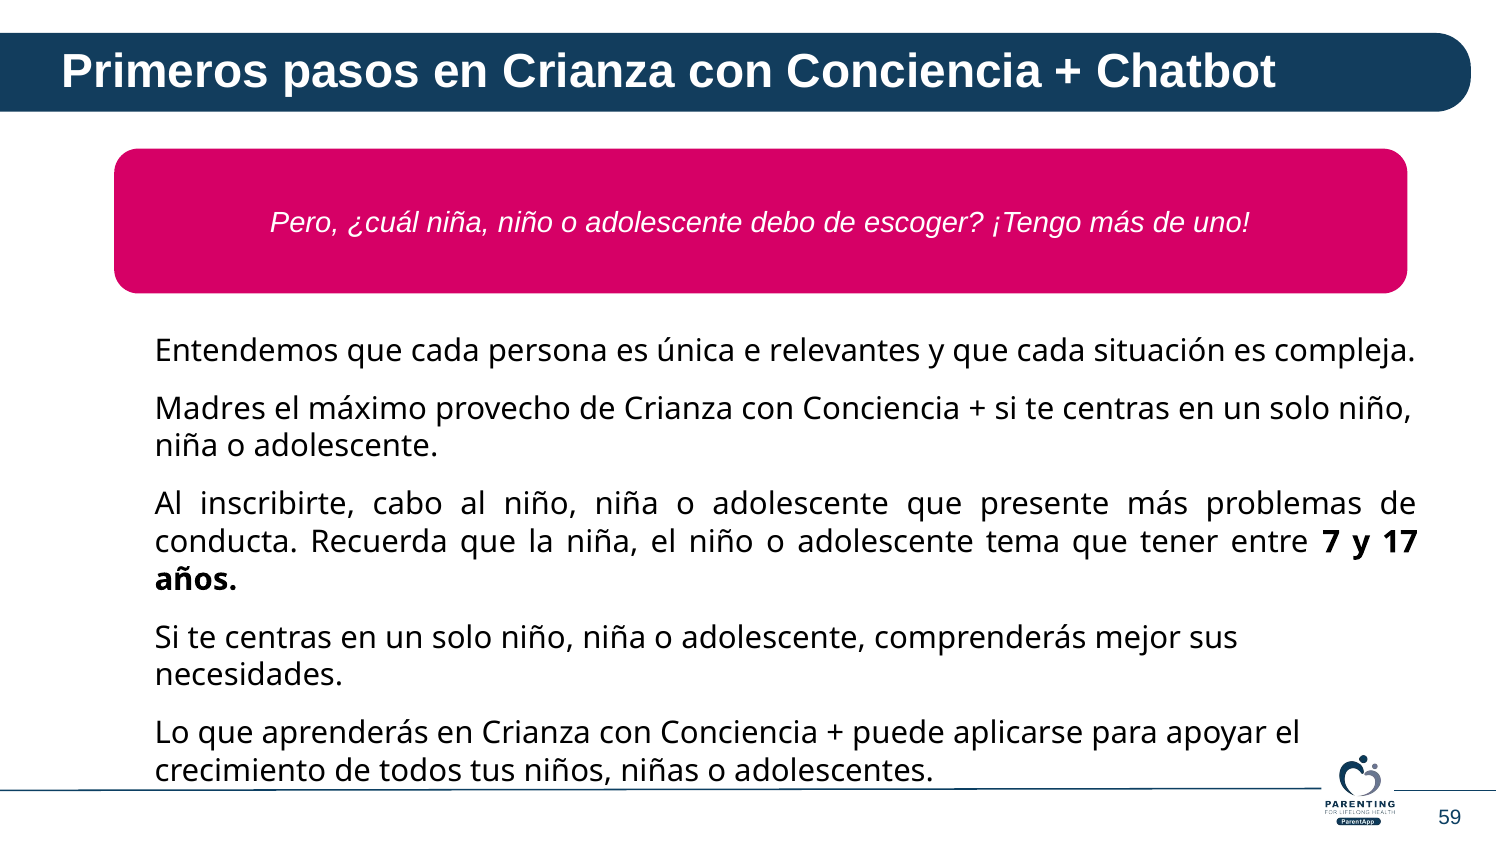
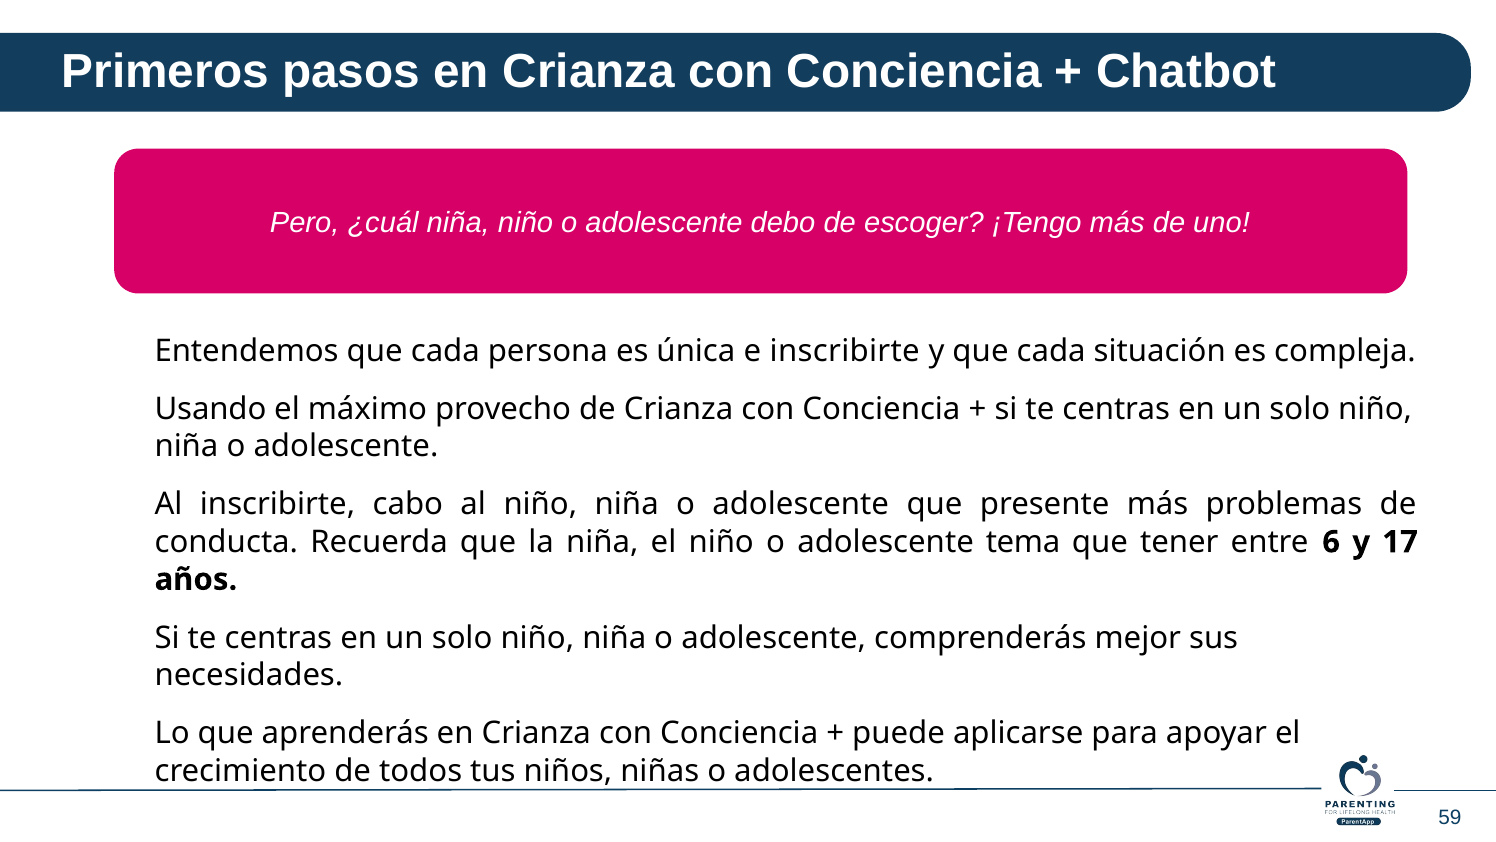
e relevantes: relevantes -> inscribirte
Madres: Madres -> Usando
7: 7 -> 6
